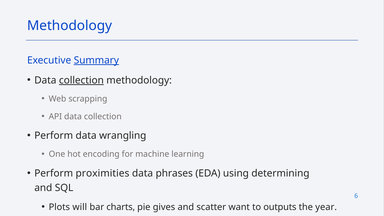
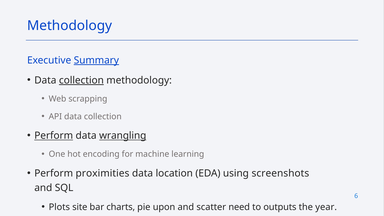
Perform at (54, 136) underline: none -> present
wrangling underline: none -> present
phrases: phrases -> location
determining: determining -> screenshots
will: will -> site
gives: gives -> upon
want: want -> need
